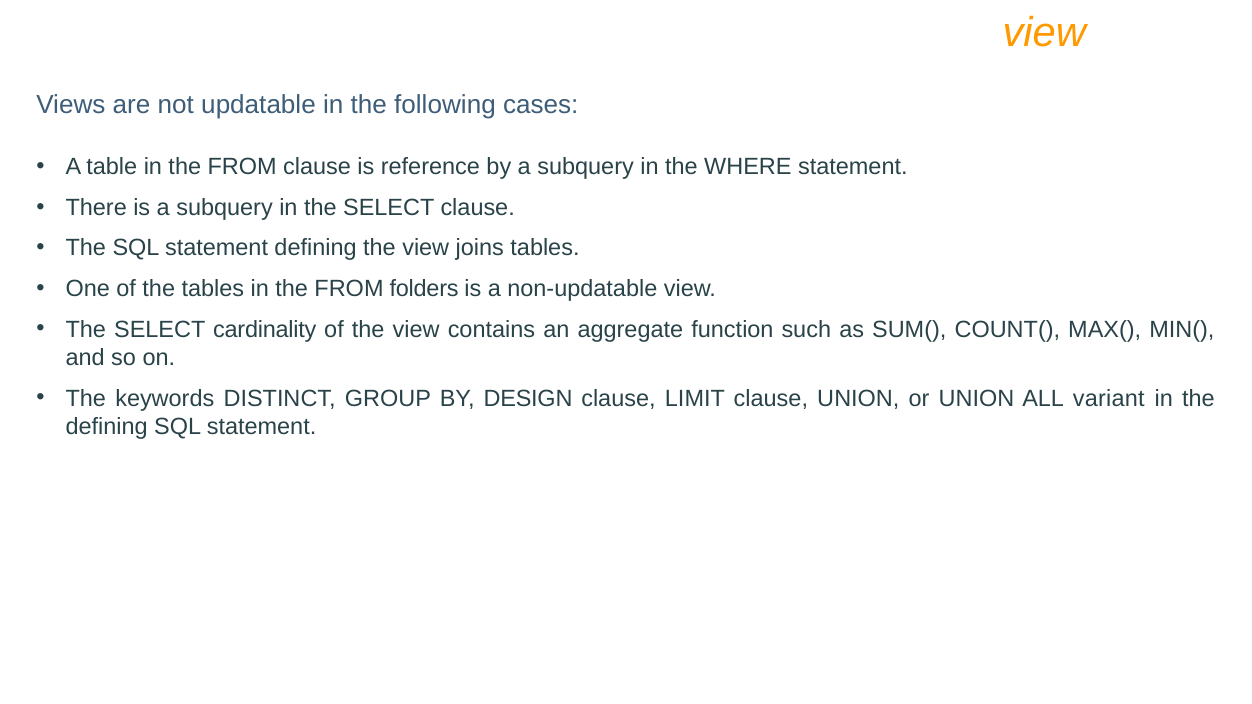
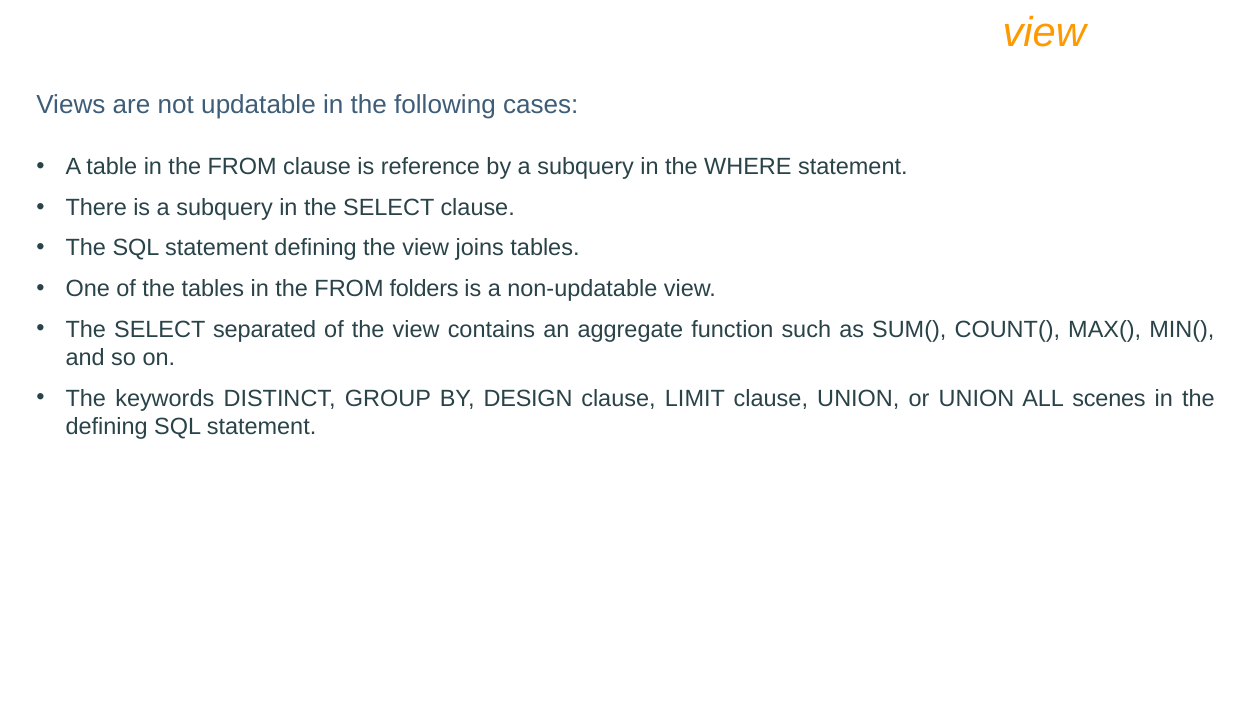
cardinality: cardinality -> separated
variant: variant -> scenes
